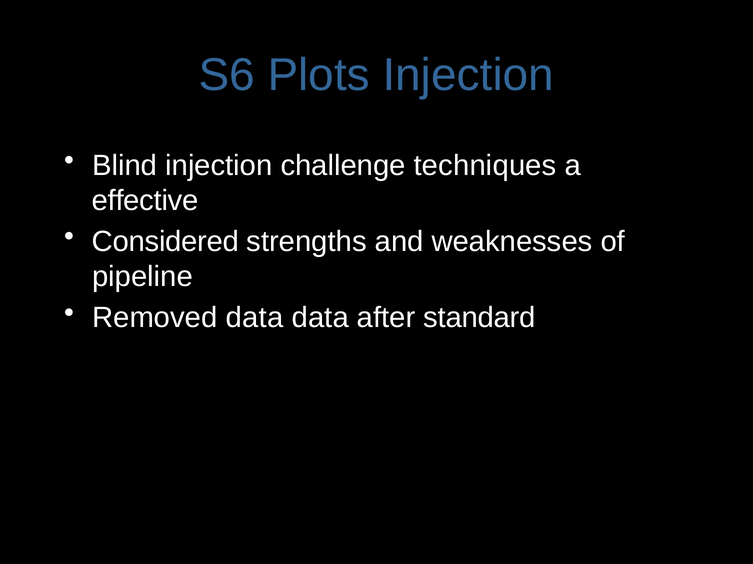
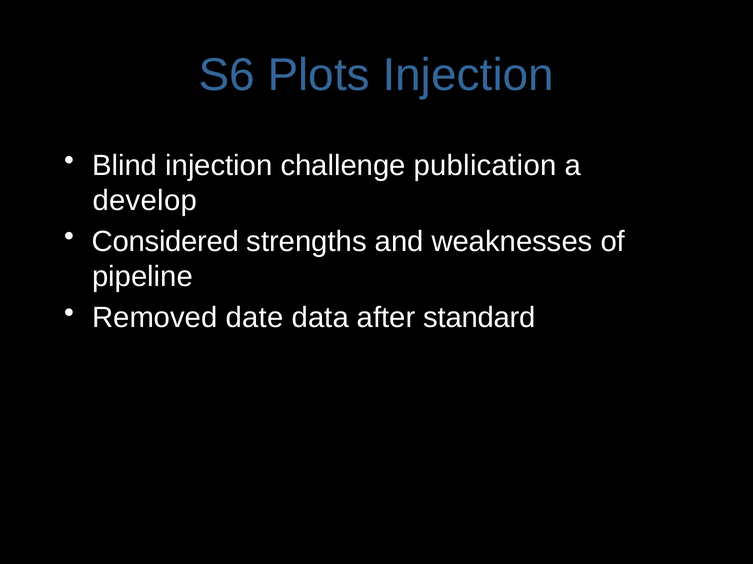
techniques: techniques -> publication
effective: effective -> develop
Removed data: data -> date
